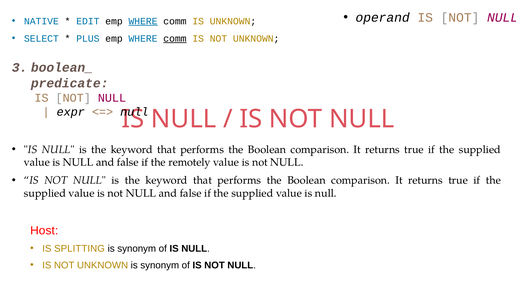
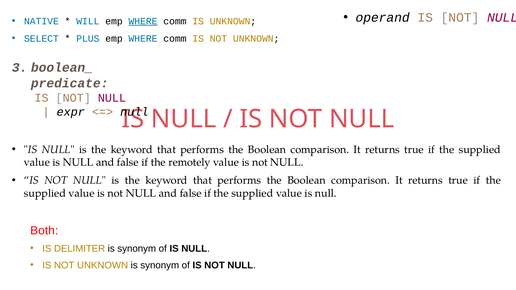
EDIT: EDIT -> WILL
comm at (175, 39) underline: present -> none
Host: Host -> Both
SPLITTING: SPLITTING -> DELIMITER
